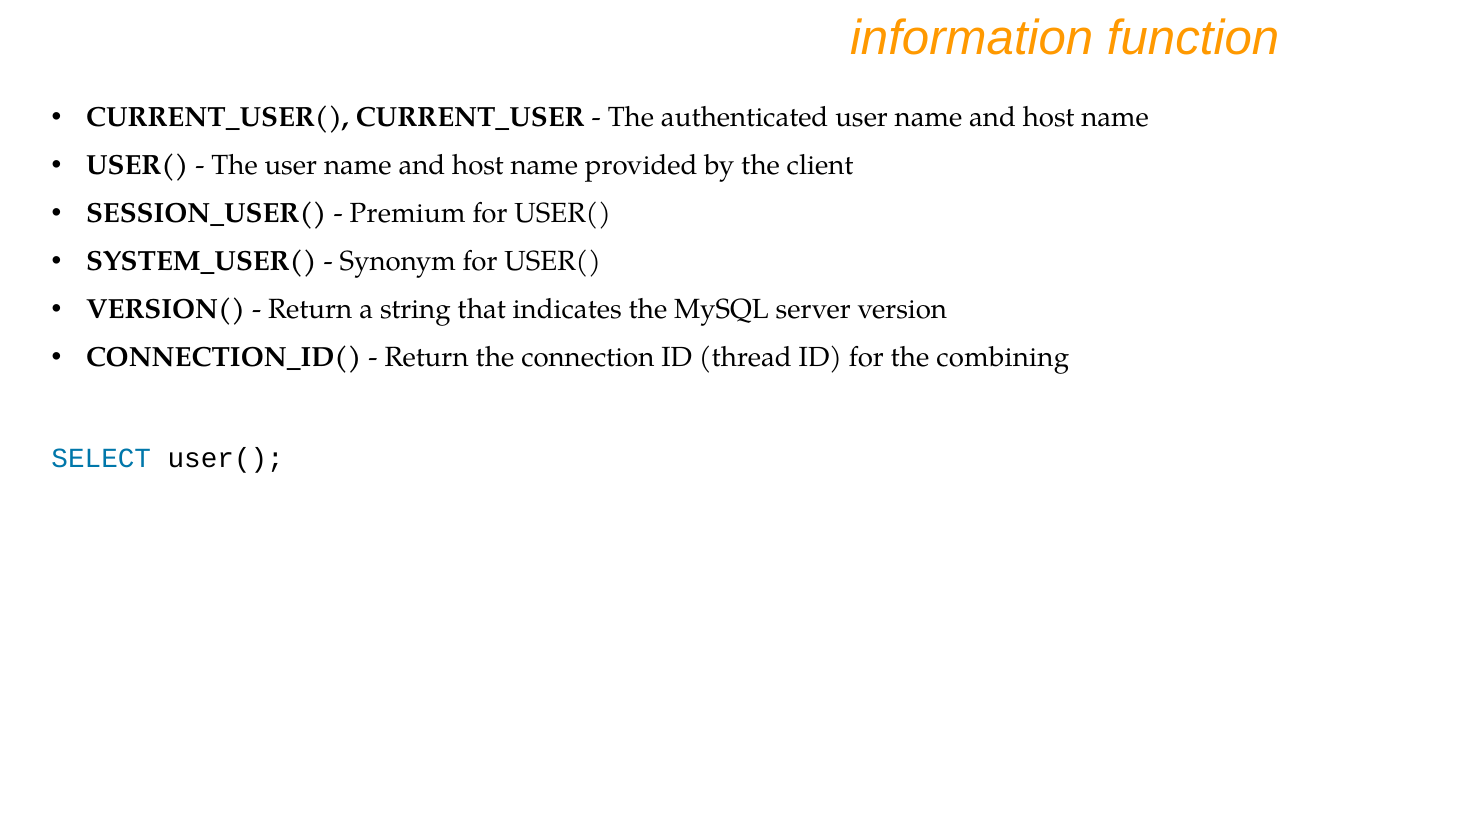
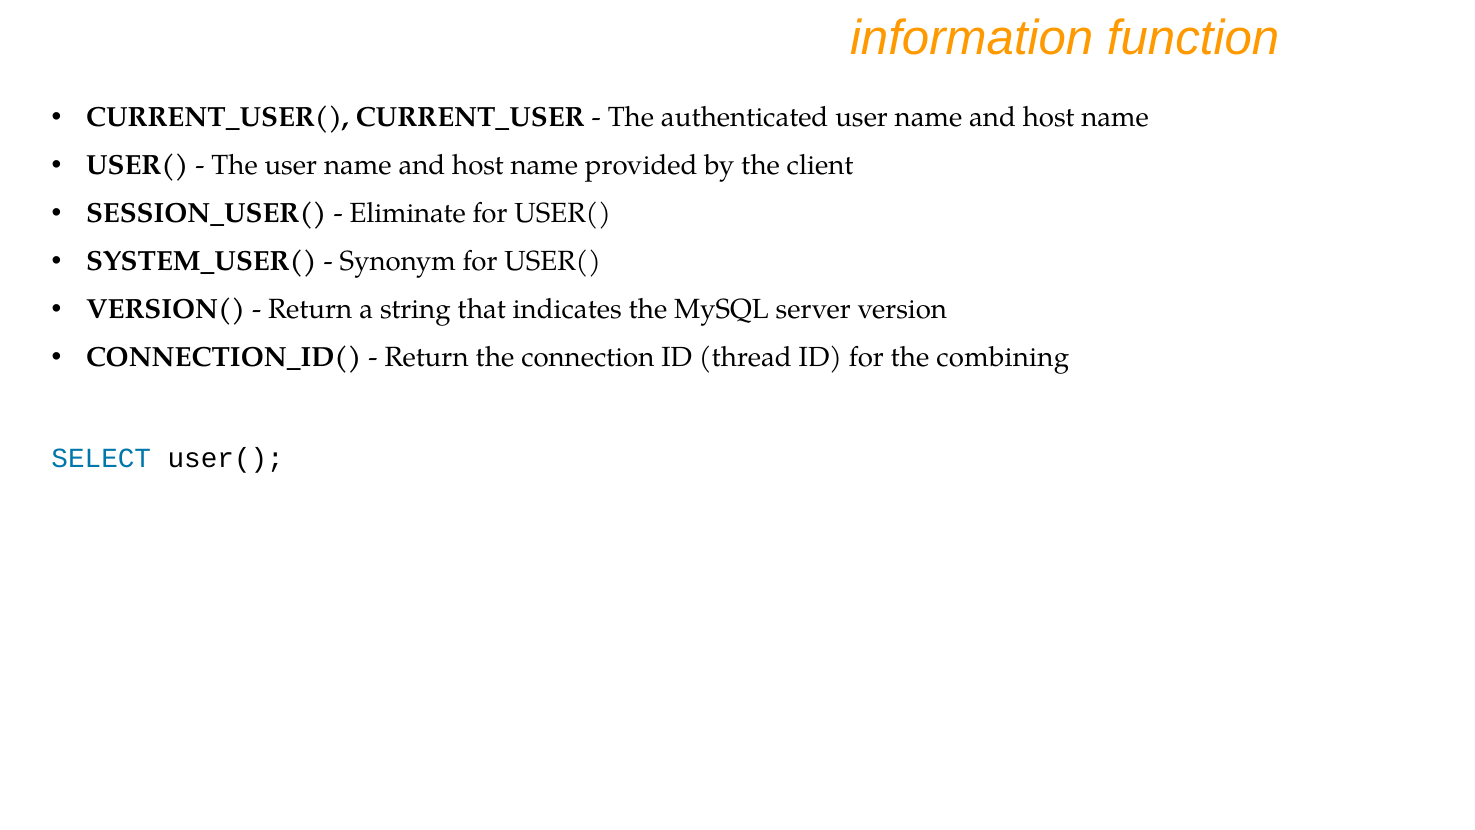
Premium: Premium -> Eliminate
